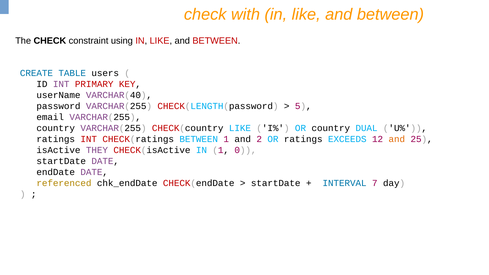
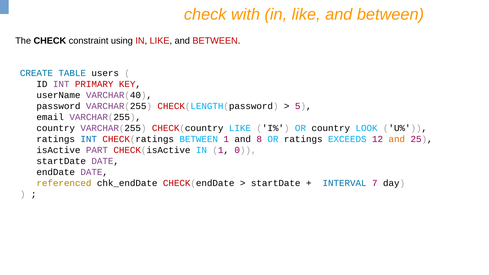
DUAL: DUAL -> LOOK
INT at (89, 139) colour: red -> blue
2: 2 -> 8
THEY: THEY -> PART
